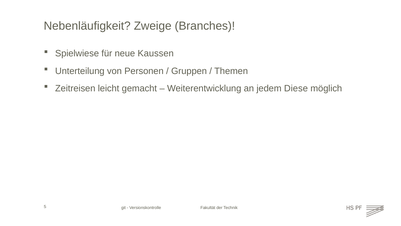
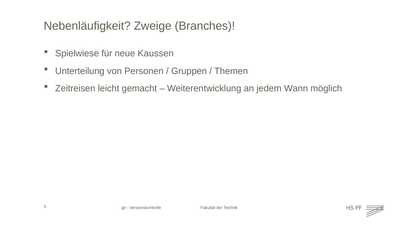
Diese: Diese -> Wann
